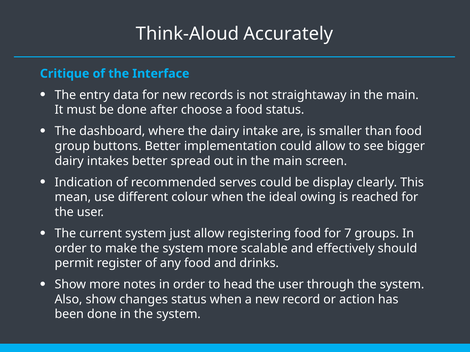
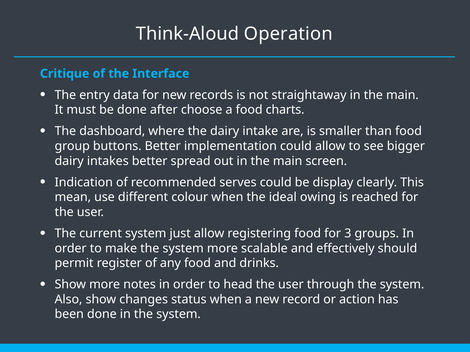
Accurately: Accurately -> Operation
food status: status -> charts
7: 7 -> 3
